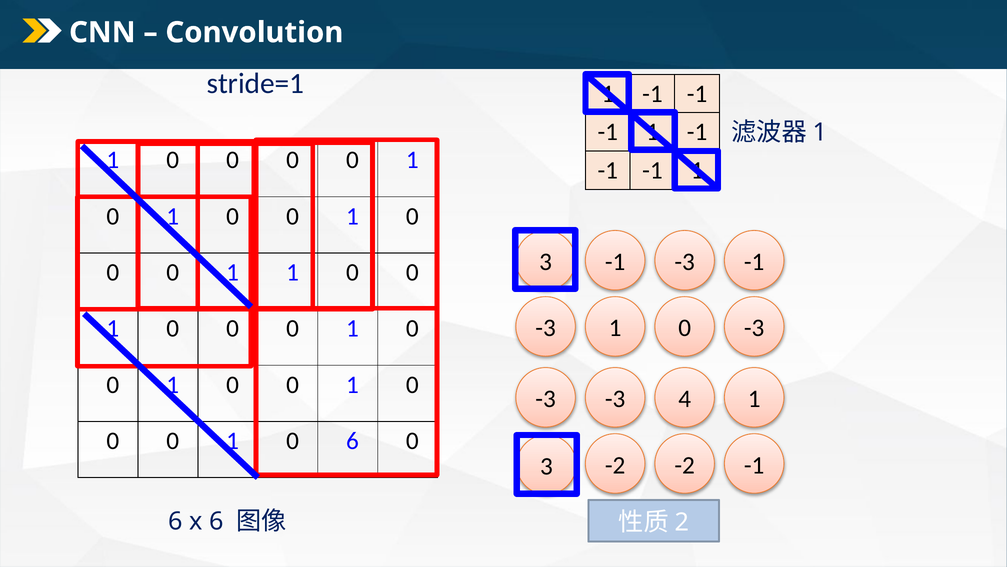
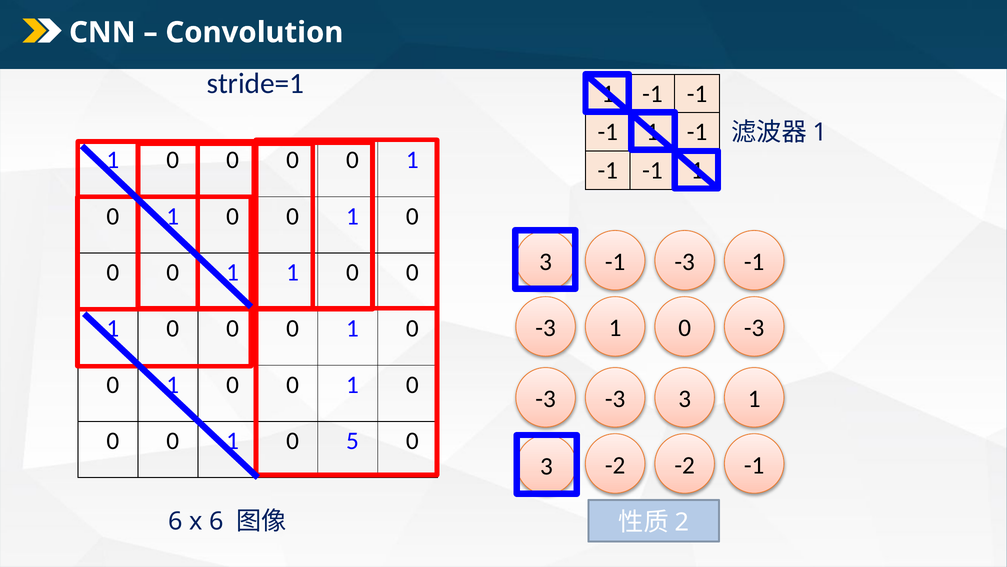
-3 4: 4 -> 3
0 6: 6 -> 5
